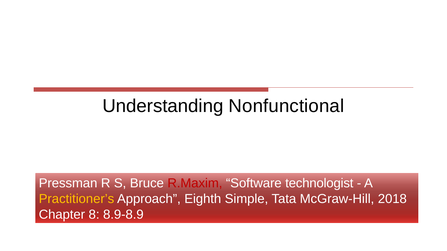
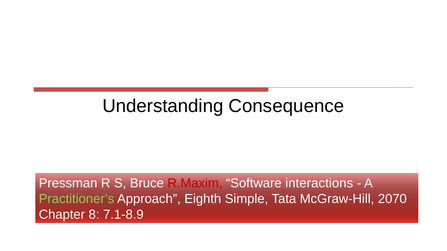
Nonfunctional: Nonfunctional -> Consequence
technologist: technologist -> interactions
Practitioner’s colour: yellow -> light green
2018: 2018 -> 2070
8.9-8.9: 8.9-8.9 -> 7.1-8.9
